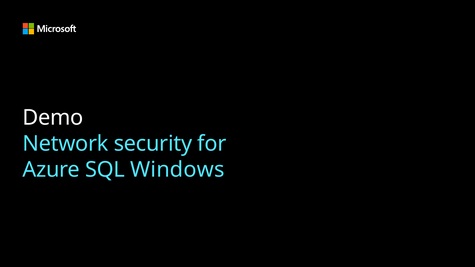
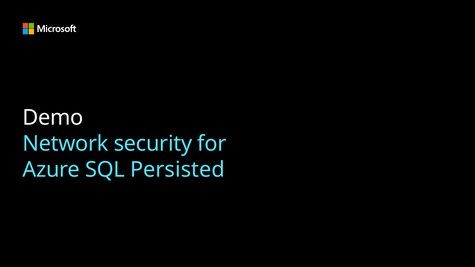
Windows: Windows -> Persisted
